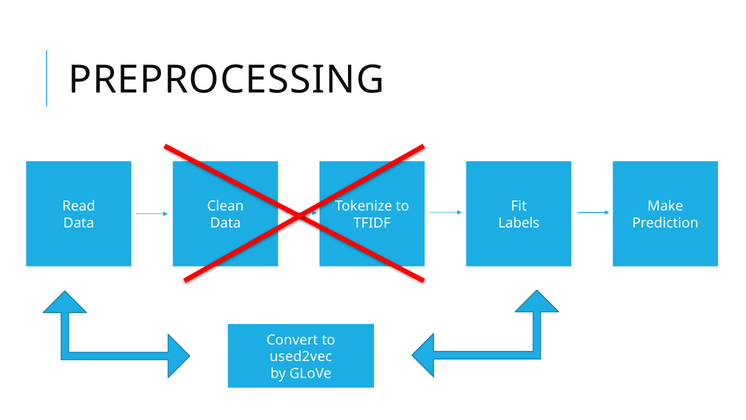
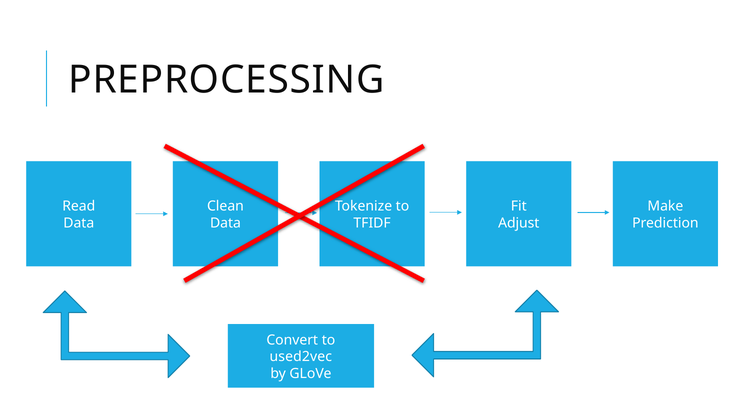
Labels: Labels -> Adjust
